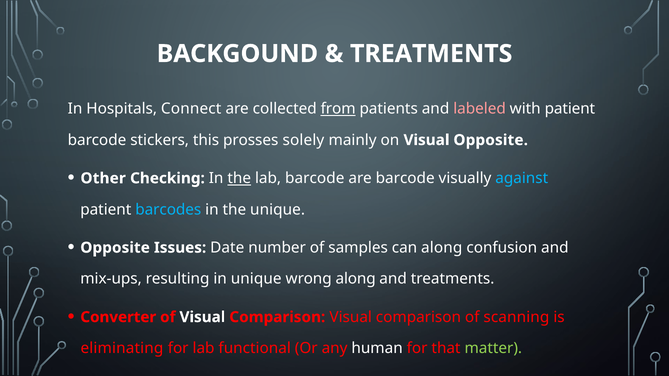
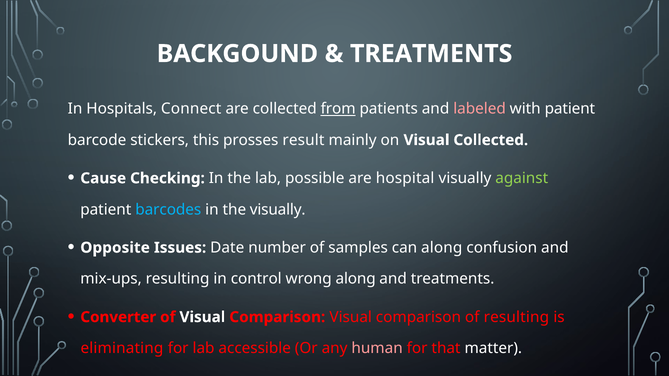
solely: solely -> result
Visual Opposite: Opposite -> Collected
Other: Other -> Cause
the at (239, 178) underline: present -> none
lab barcode: barcode -> possible
are barcode: barcode -> hospital
against colour: light blue -> light green
the unique: unique -> visually
in unique: unique -> control
of scanning: scanning -> resulting
functional: functional -> accessible
human colour: white -> pink
matter colour: light green -> white
